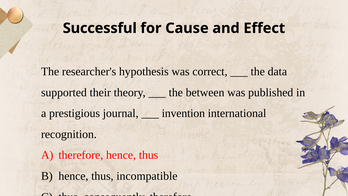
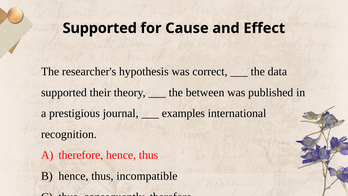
Successful at (100, 28): Successful -> Supported
invention: invention -> examples
